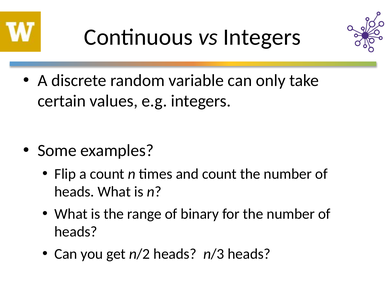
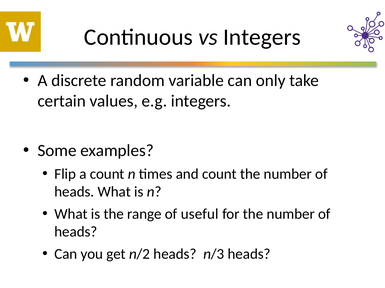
binary: binary -> useful
